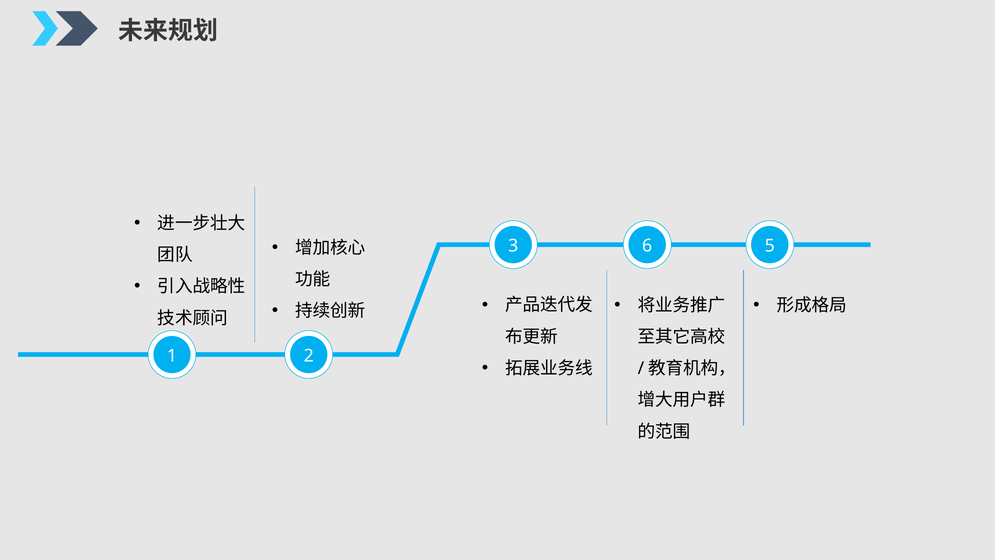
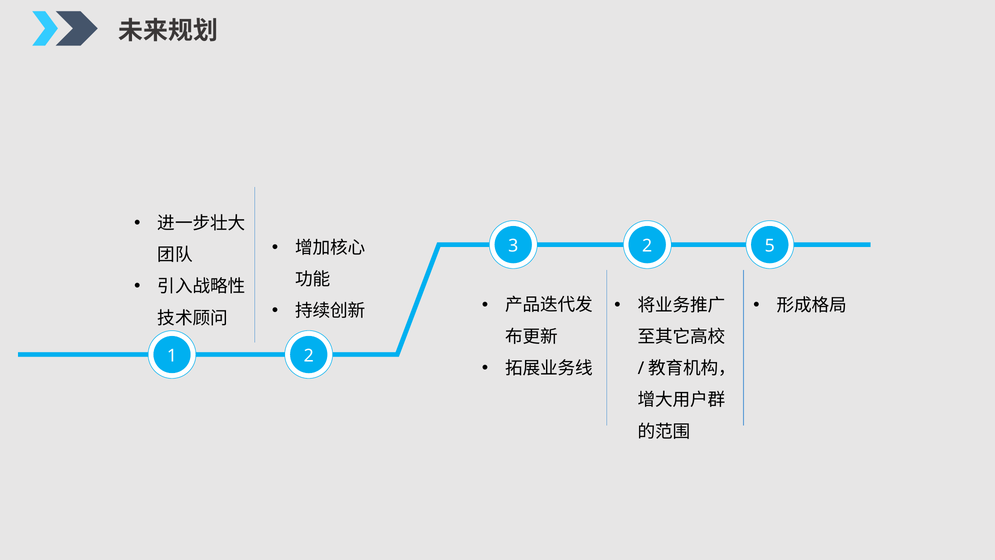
3 6: 6 -> 2
